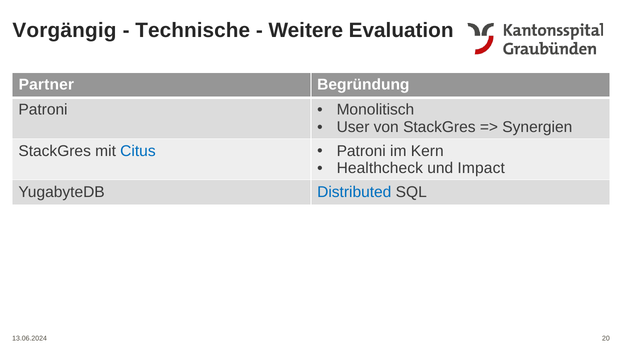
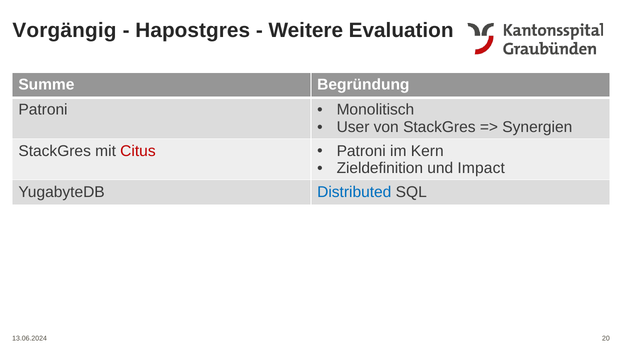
Technische: Technische -> Hapostgres
Partner: Partner -> Summe
Citus colour: blue -> red
Healthcheck: Healthcheck -> Zieldefinition
